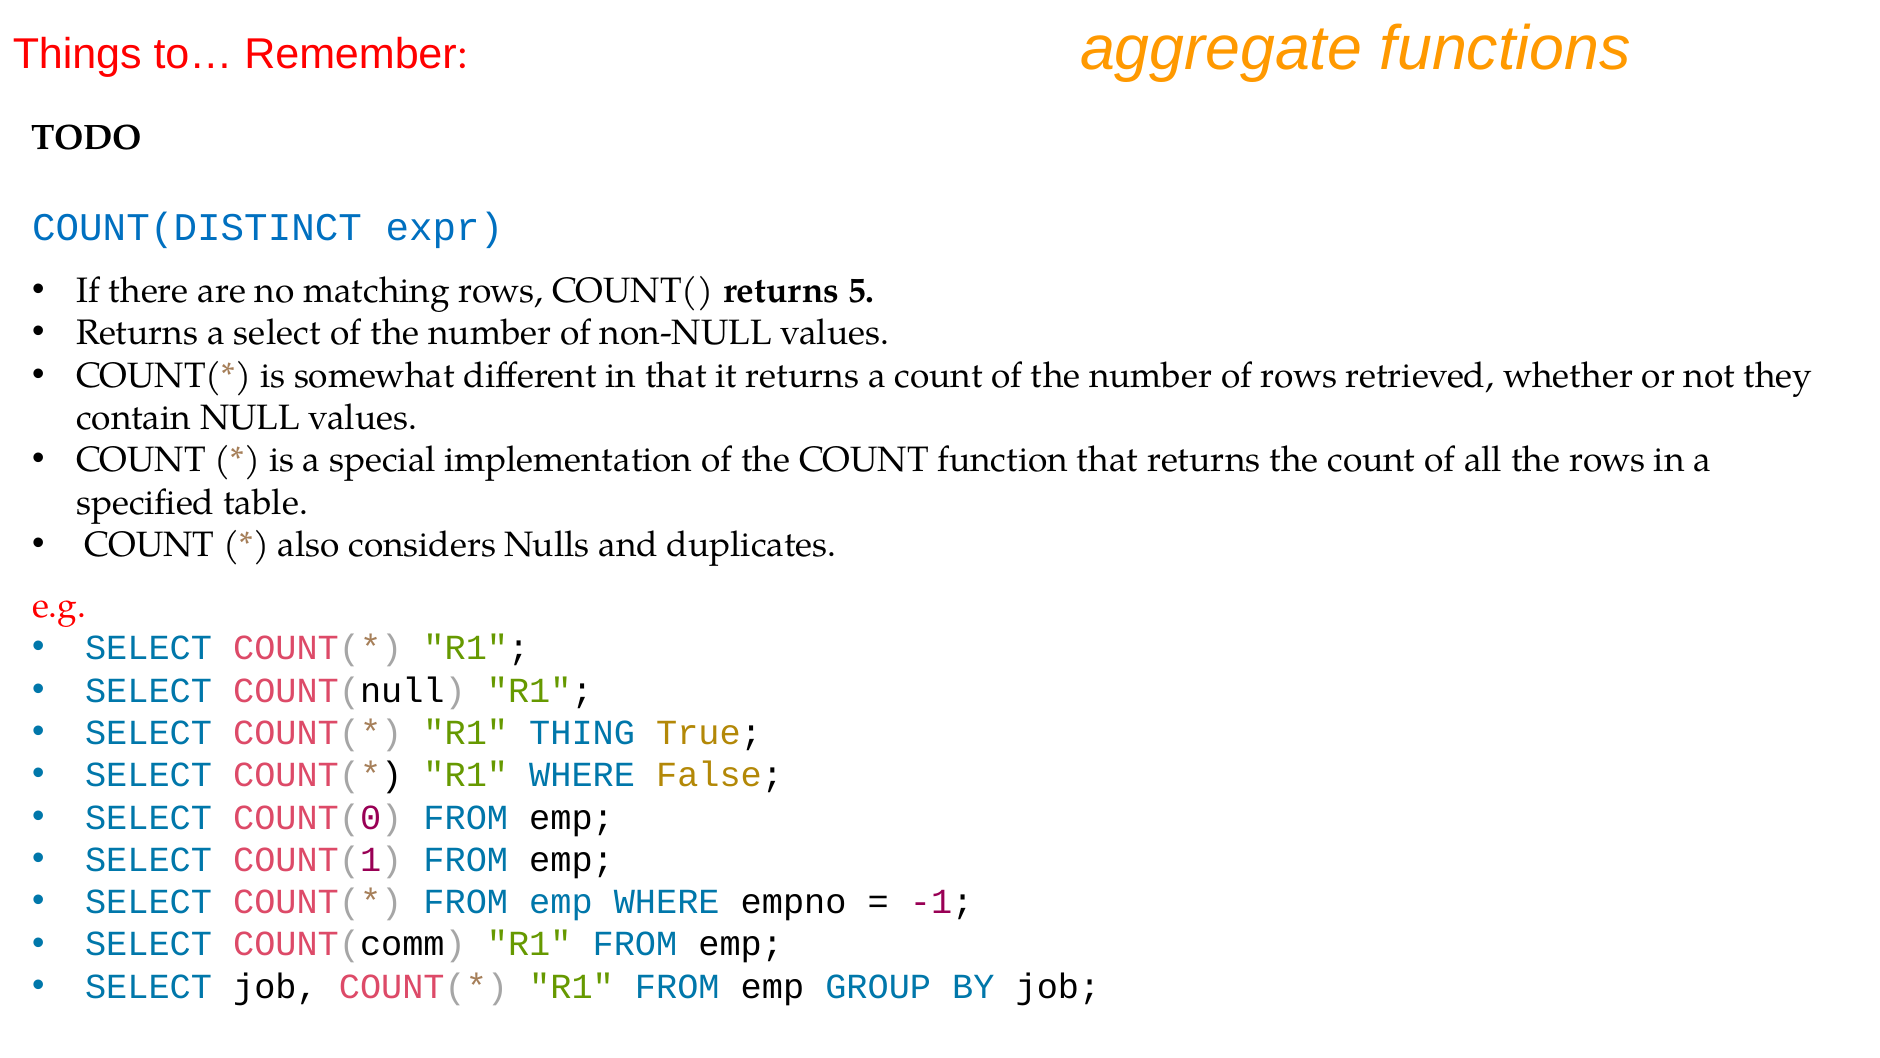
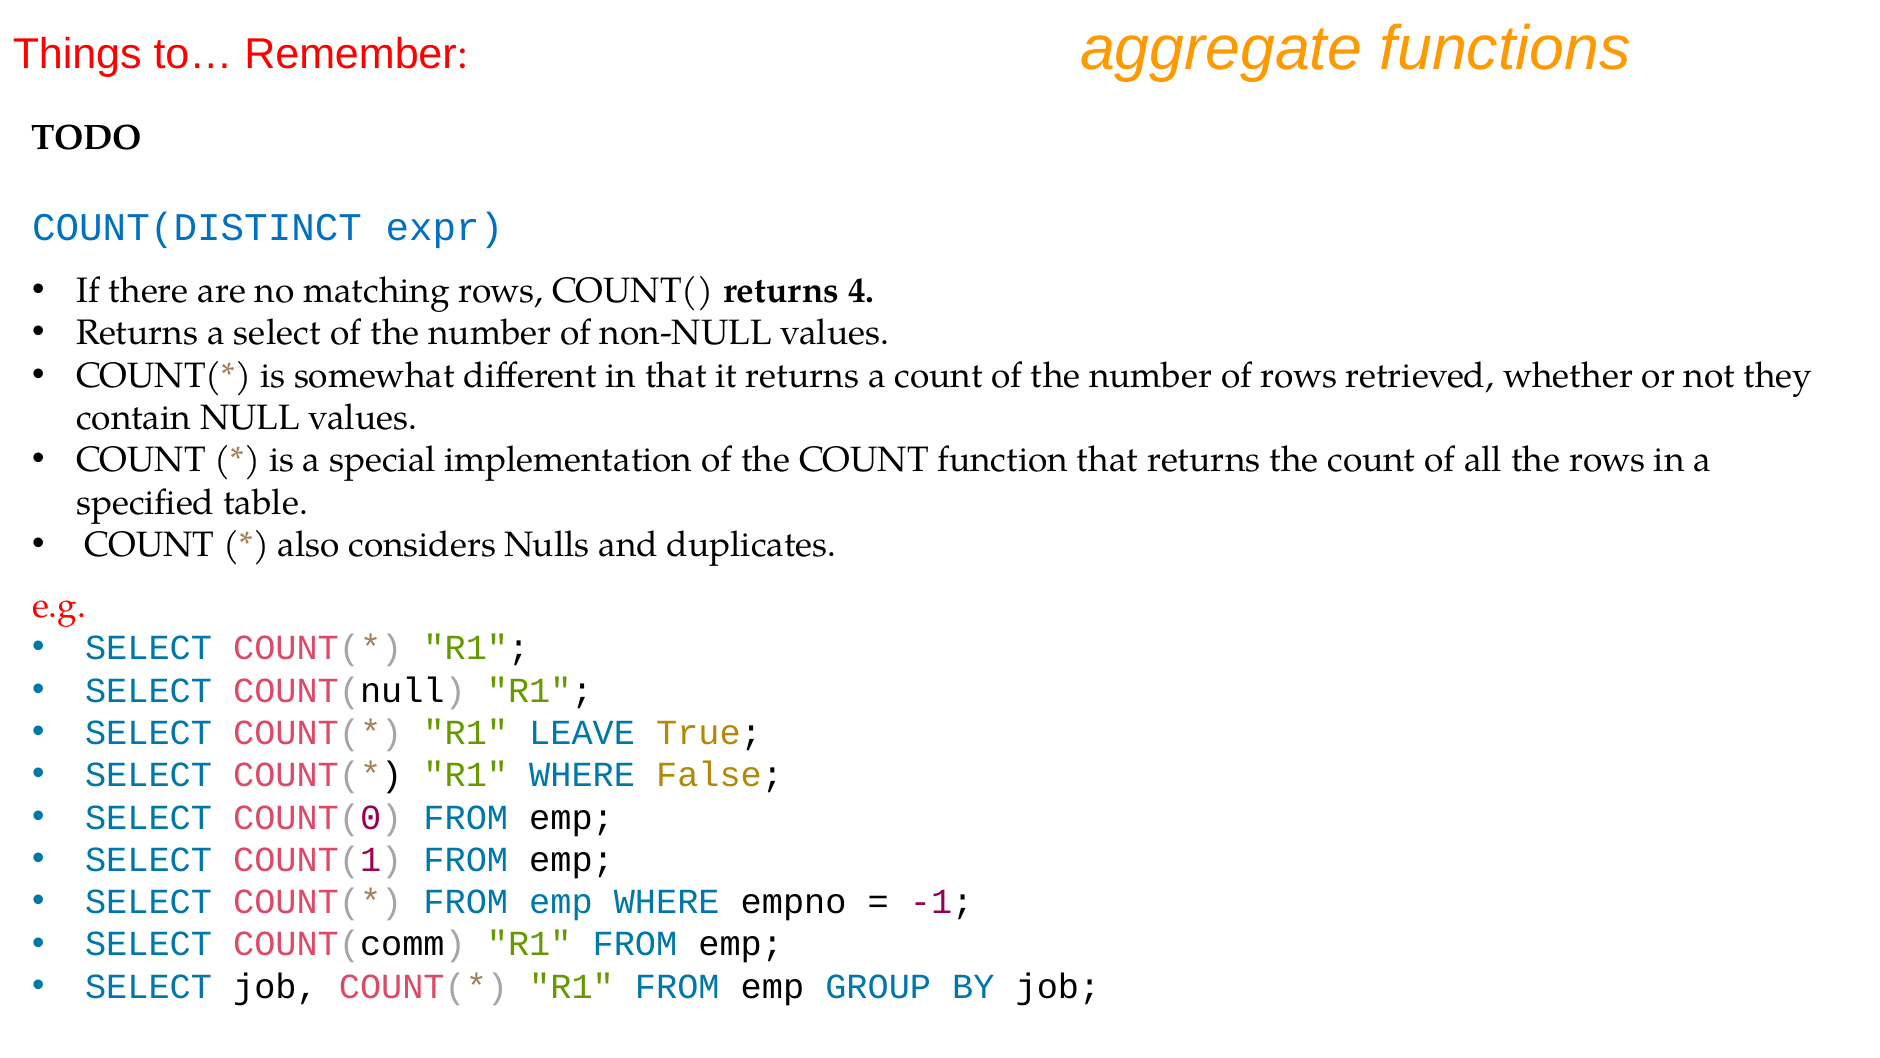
5: 5 -> 4
THING: THING -> LEAVE
